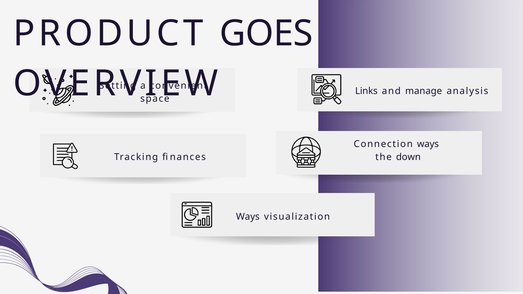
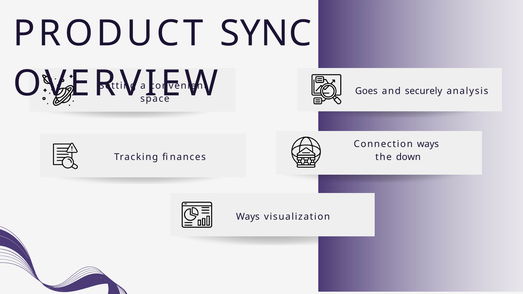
GOES: GOES -> SYNC
Links: Links -> Goes
manage: manage -> securely
